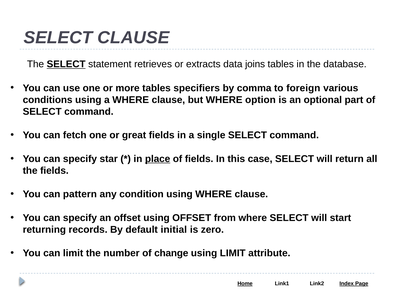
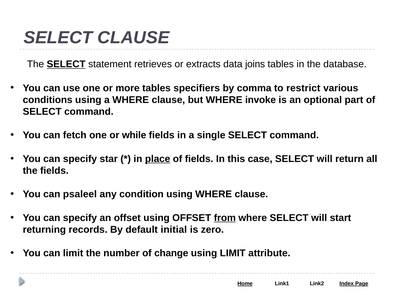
foreign: foreign -> restrict
option: option -> invoke
great: great -> while
pattern: pattern -> psaleel
from underline: none -> present
